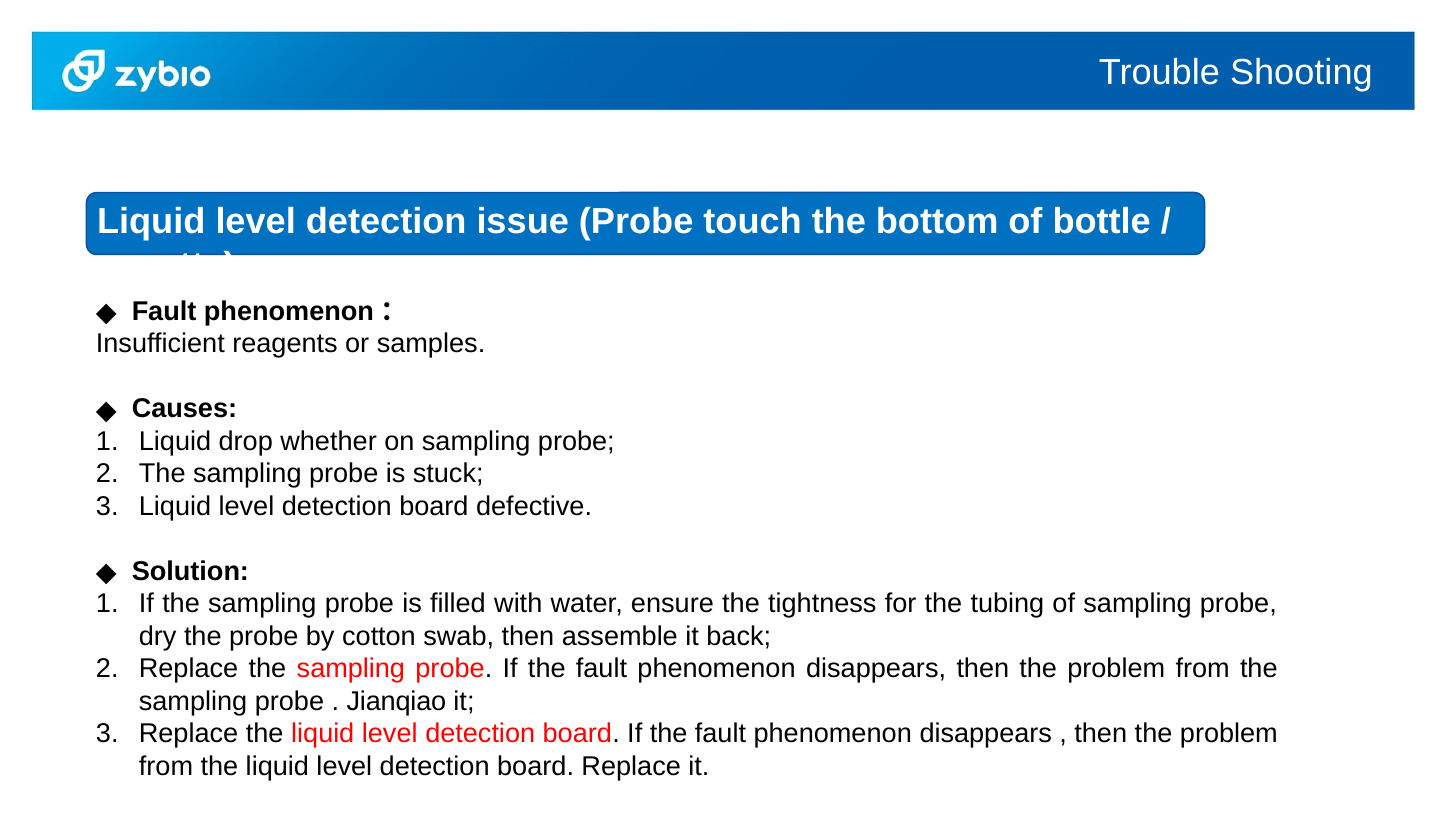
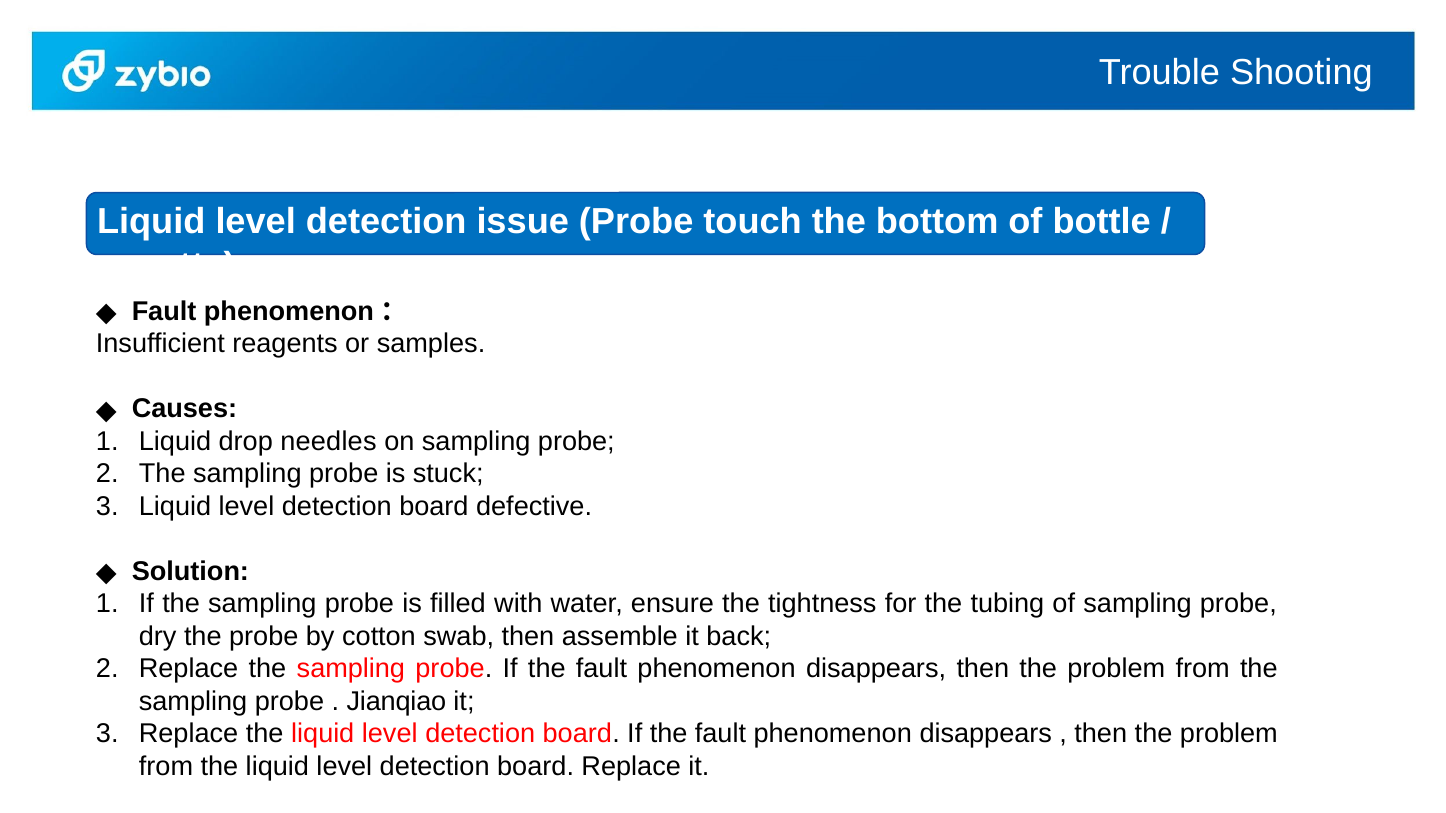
whether: whether -> needles
